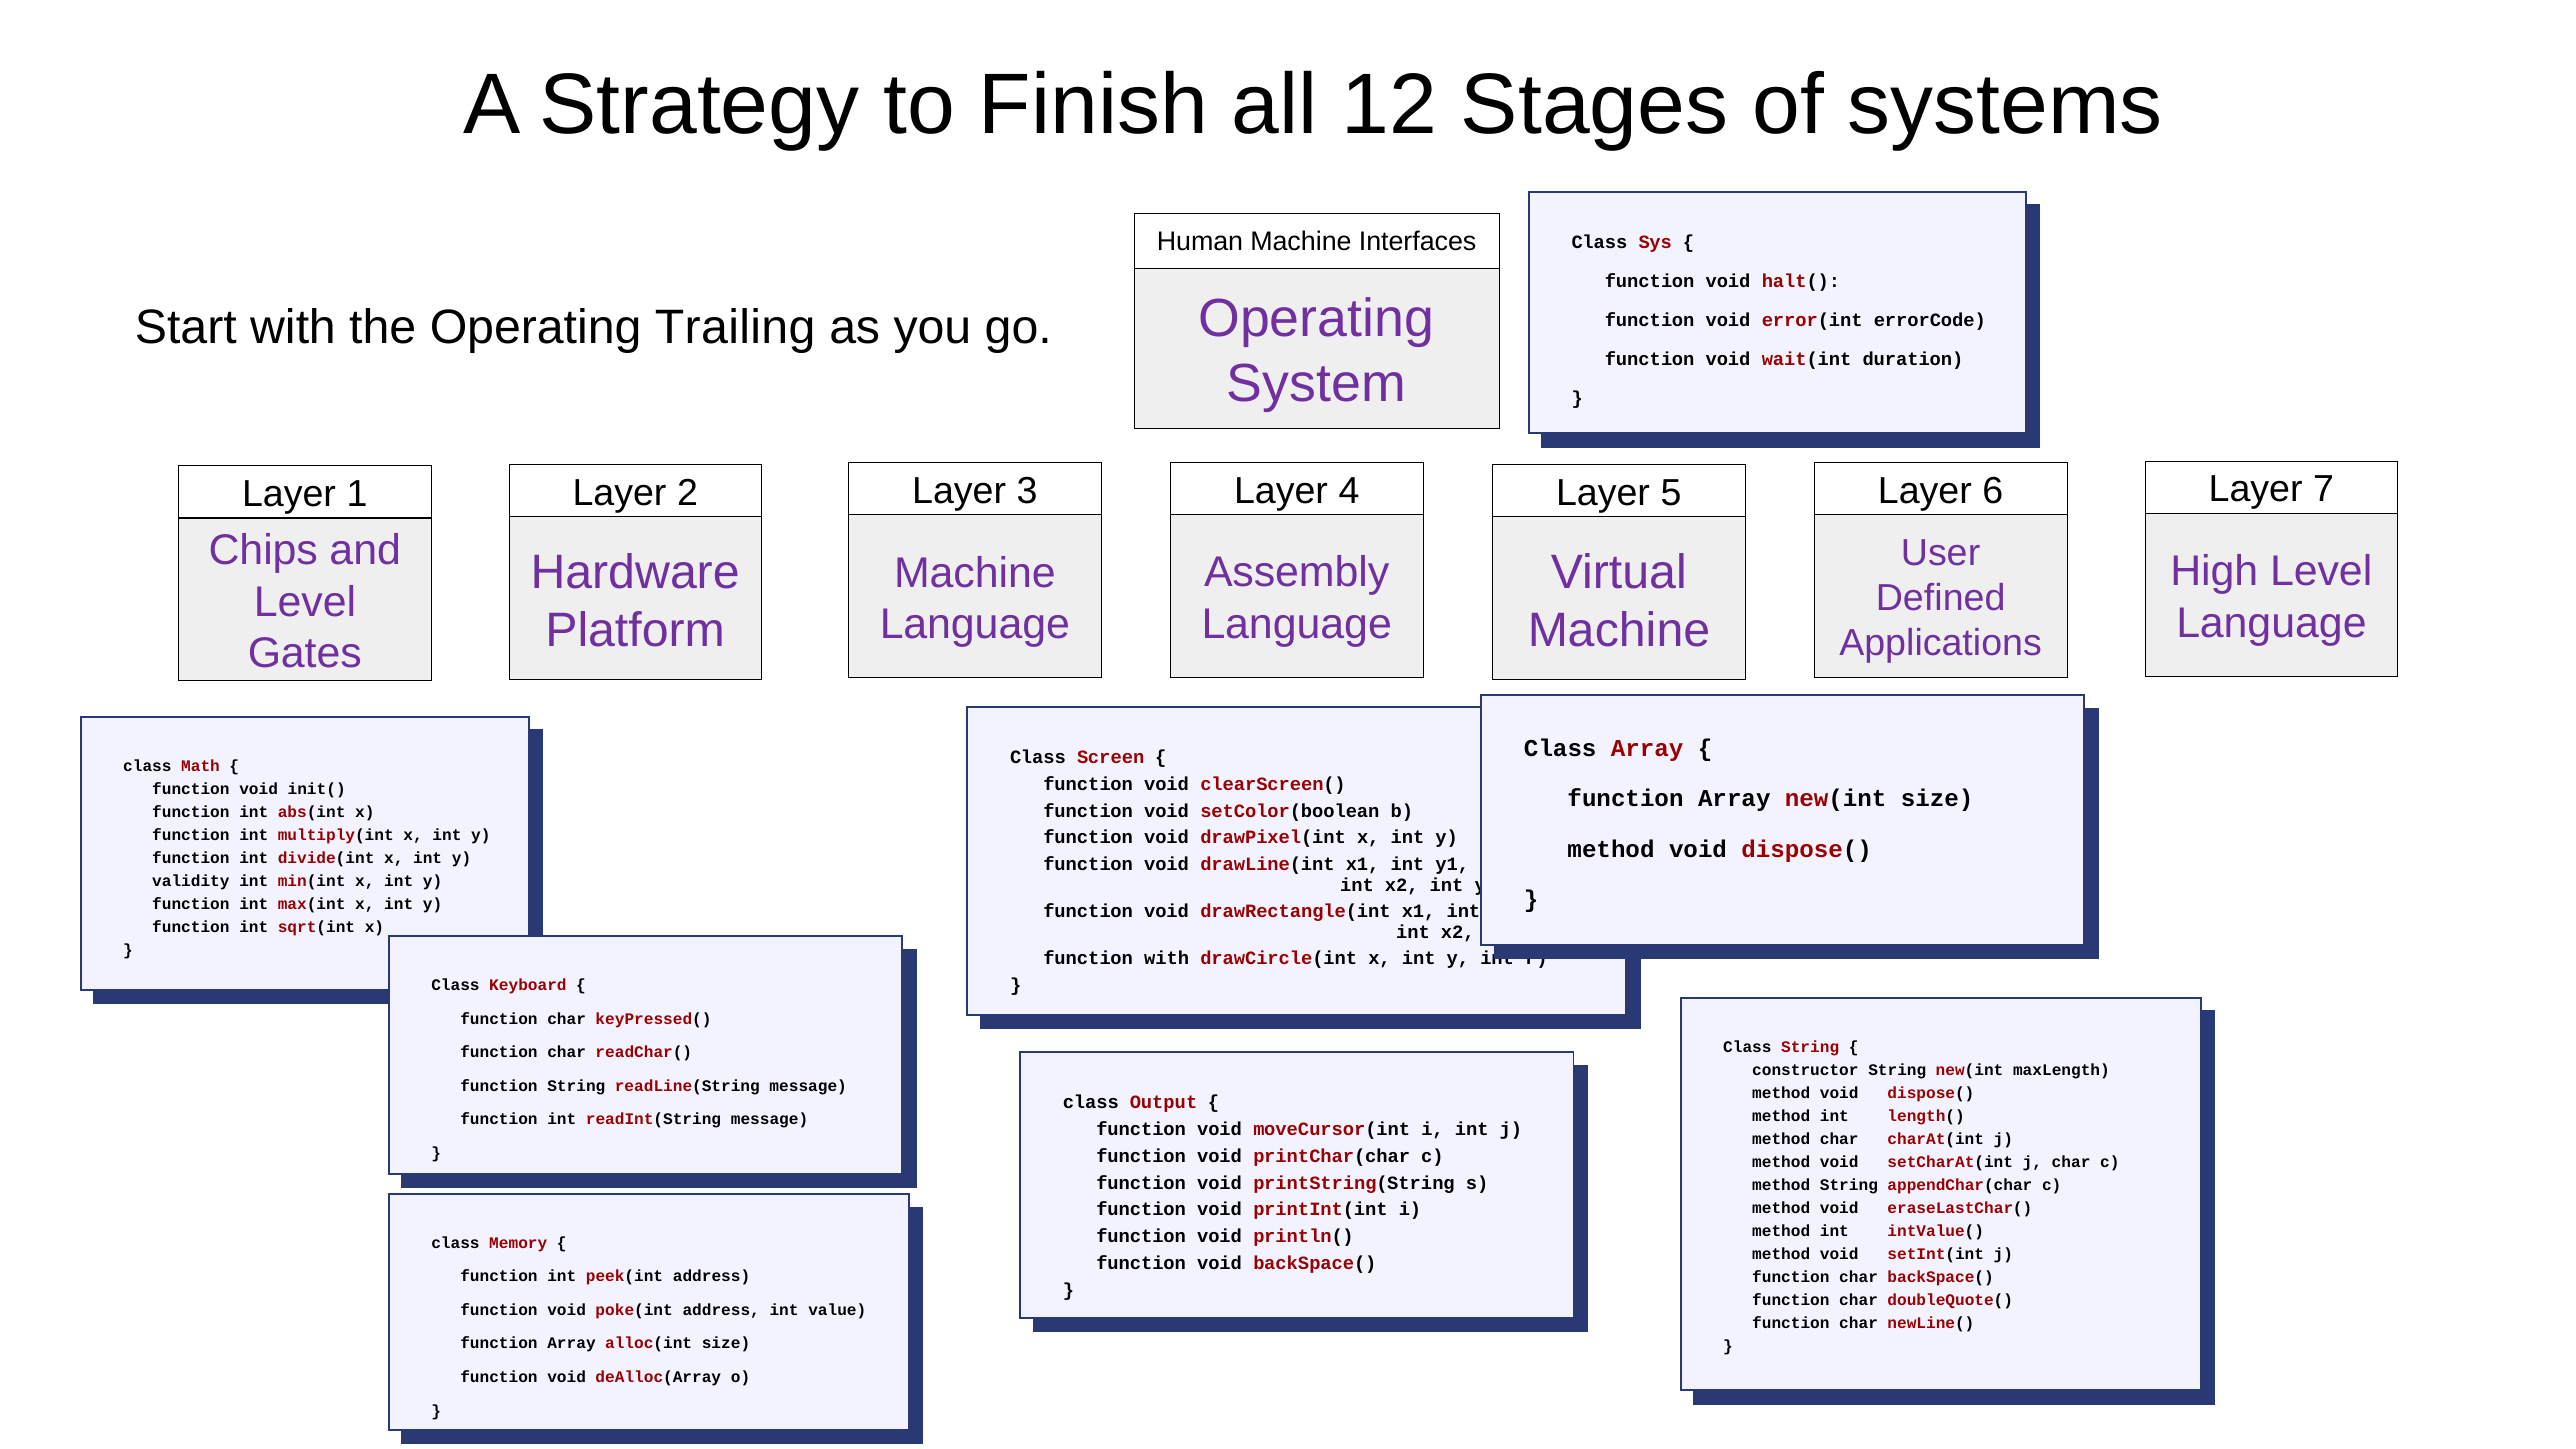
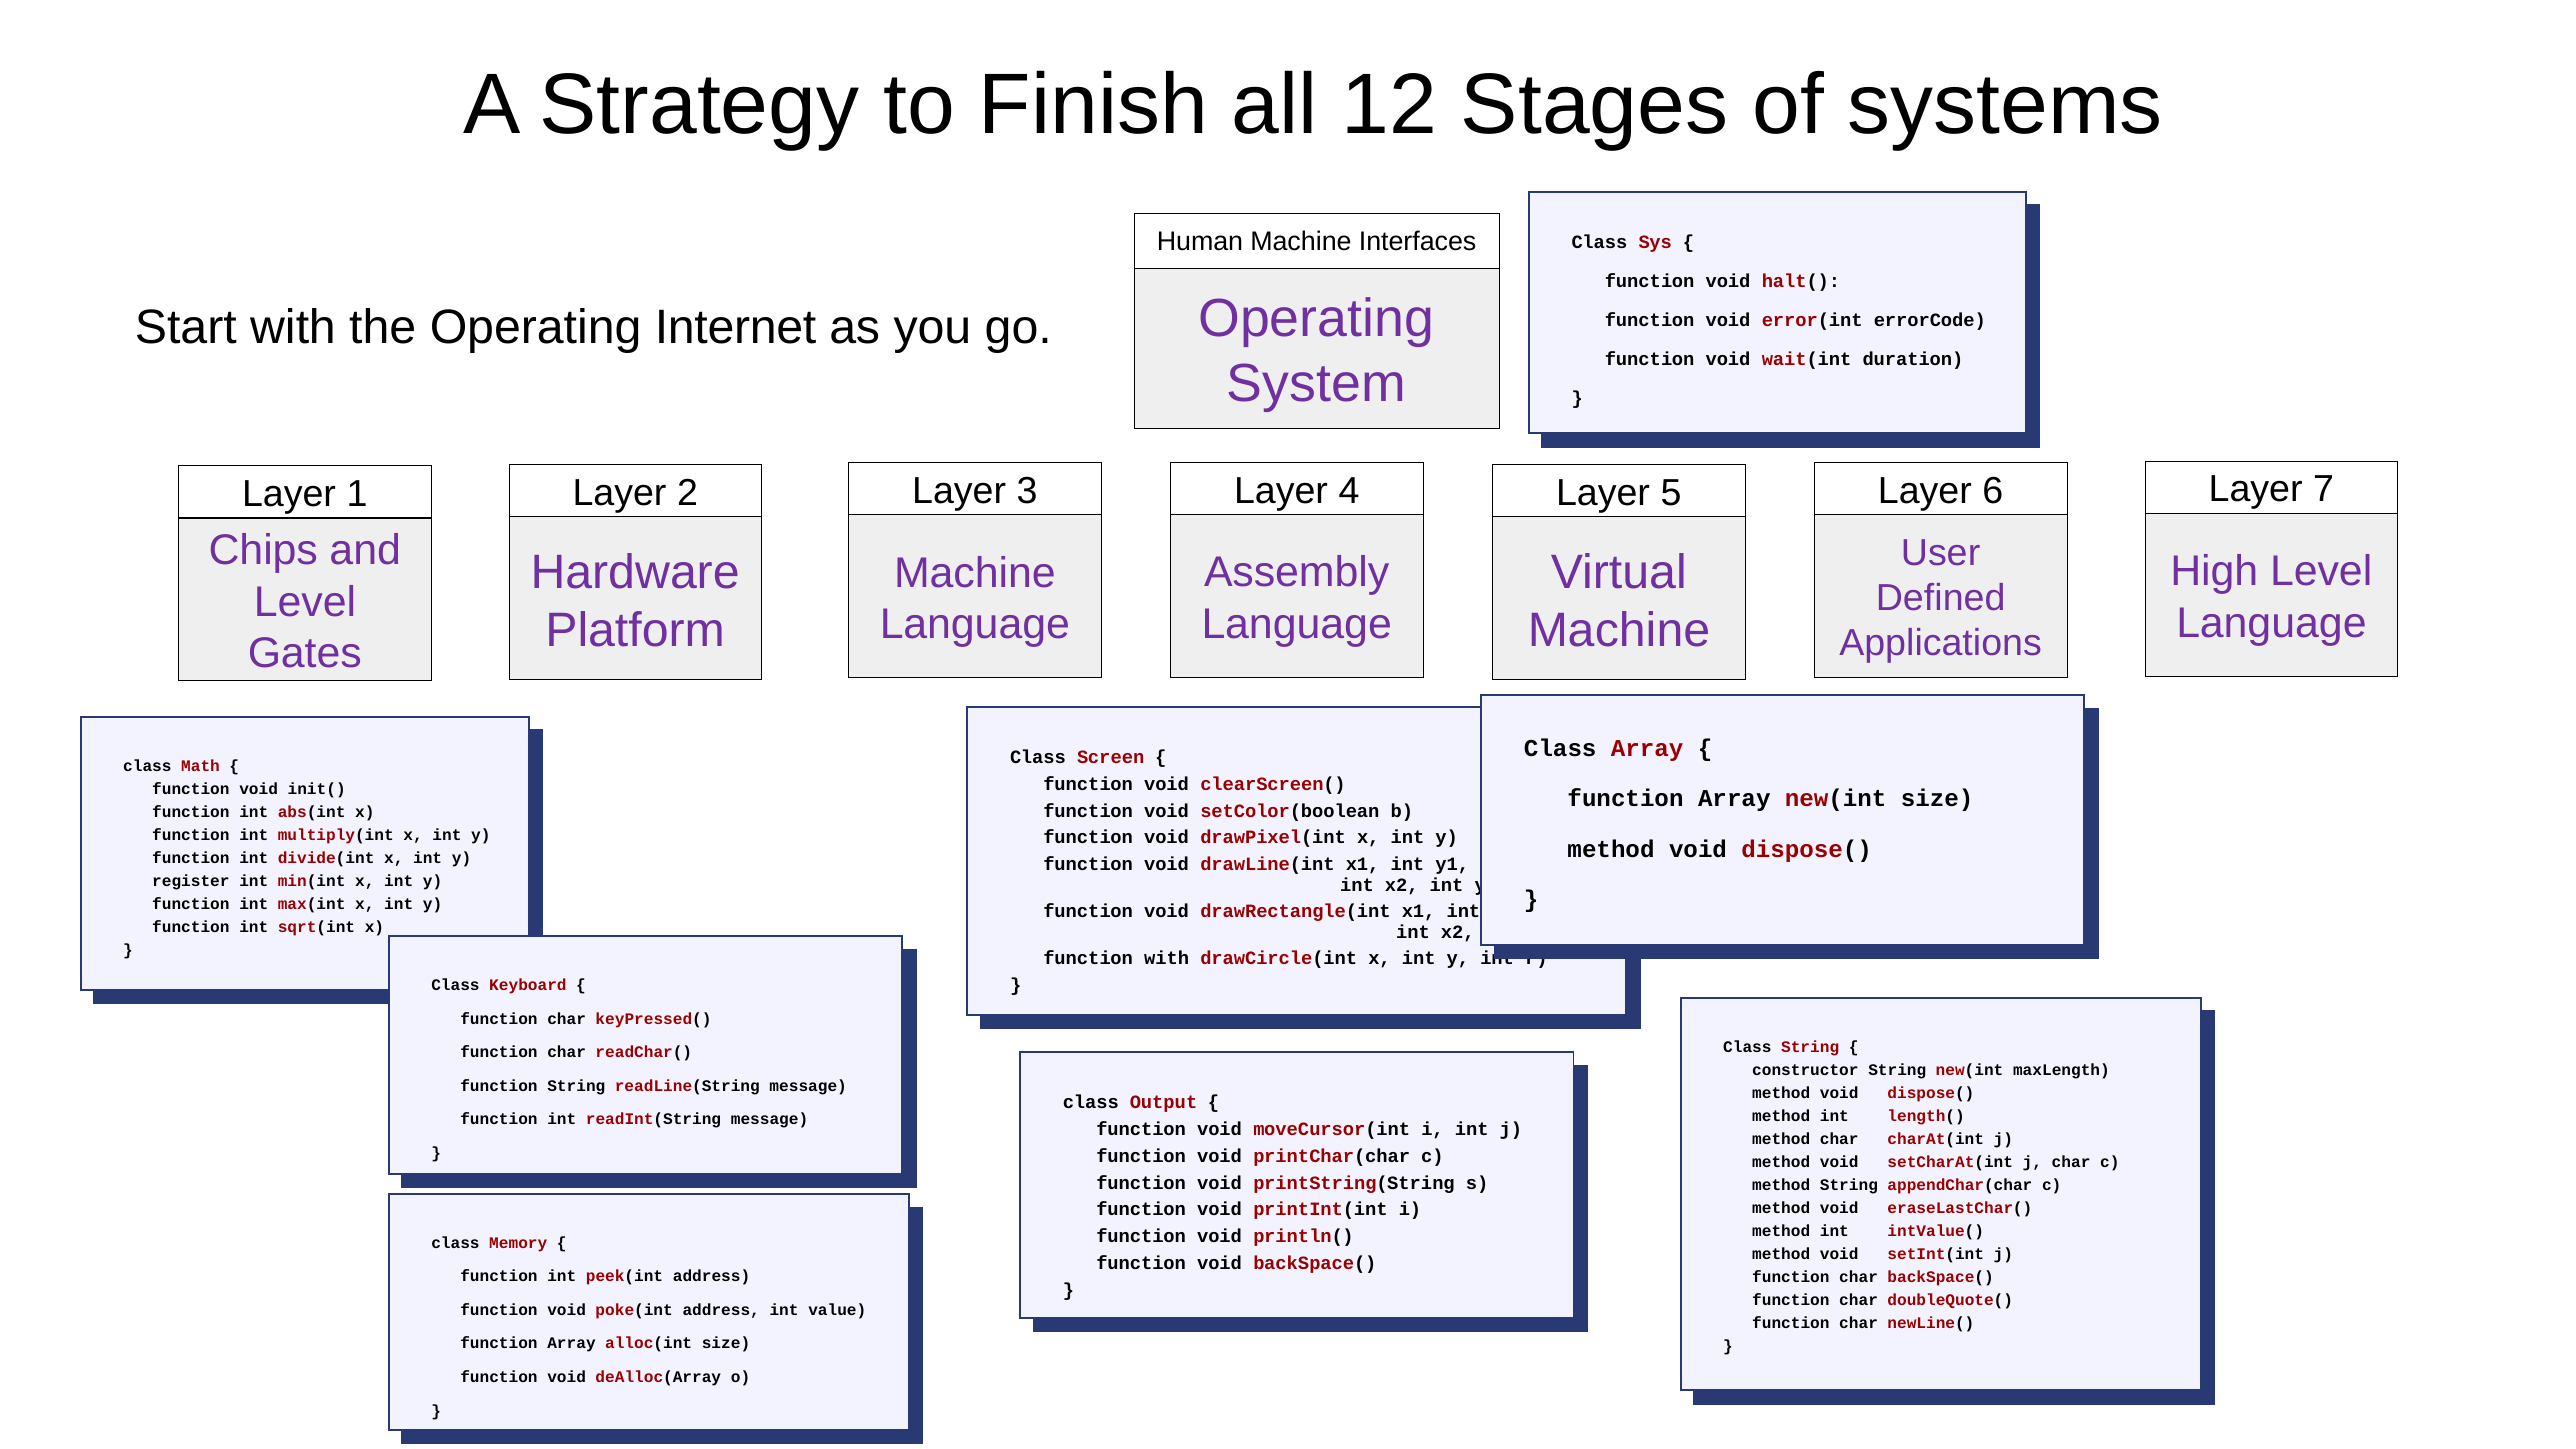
Trailing: Trailing -> Internet
validity: validity -> register
